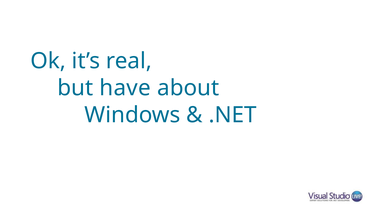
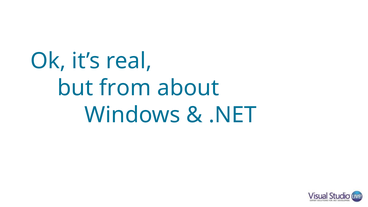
have: have -> from
